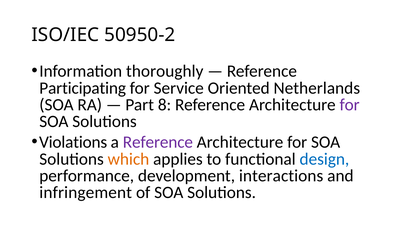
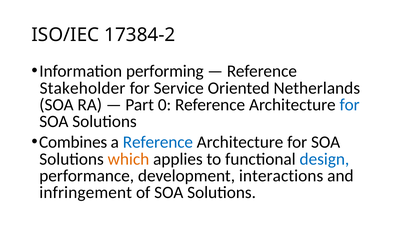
50950-2: 50950-2 -> 17384-2
thoroughly: thoroughly -> performing
Participating: Participating -> Stakeholder
8: 8 -> 0
for at (350, 105) colour: purple -> blue
Violations: Violations -> Combines
Reference at (158, 142) colour: purple -> blue
